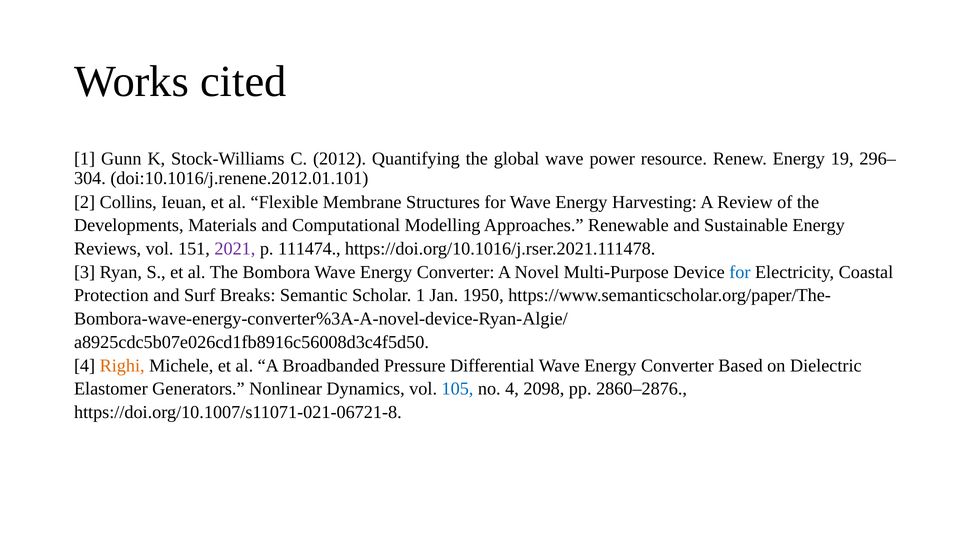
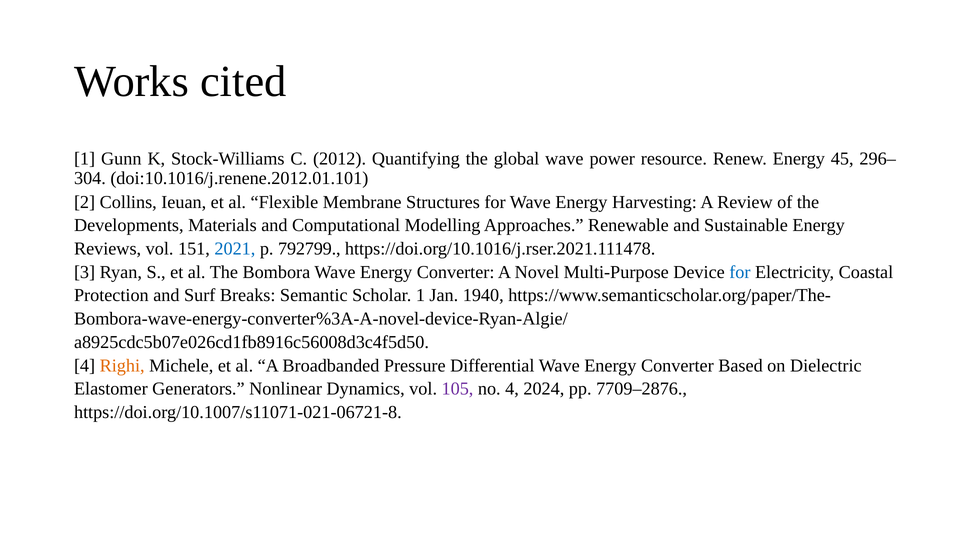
19: 19 -> 45
2021 colour: purple -> blue
111474: 111474 -> 792799
1950: 1950 -> 1940
105 colour: blue -> purple
2098: 2098 -> 2024
2860–2876: 2860–2876 -> 7709–2876
